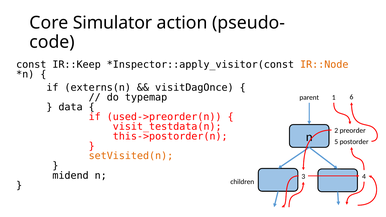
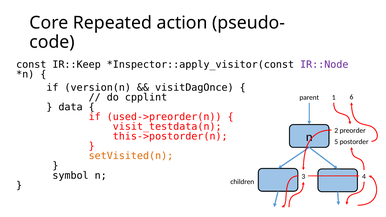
Simulator: Simulator -> Repeated
IR::Node colour: orange -> purple
externs(n: externs(n -> version(n
typemap: typemap -> cpplint
midend: midend -> symbol
